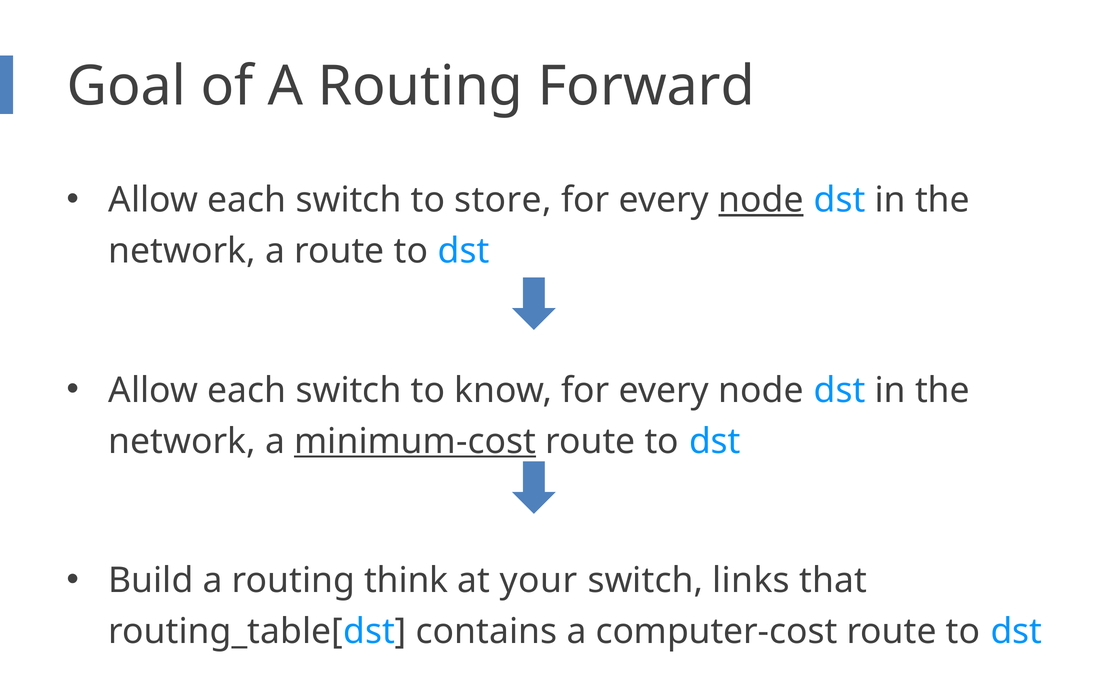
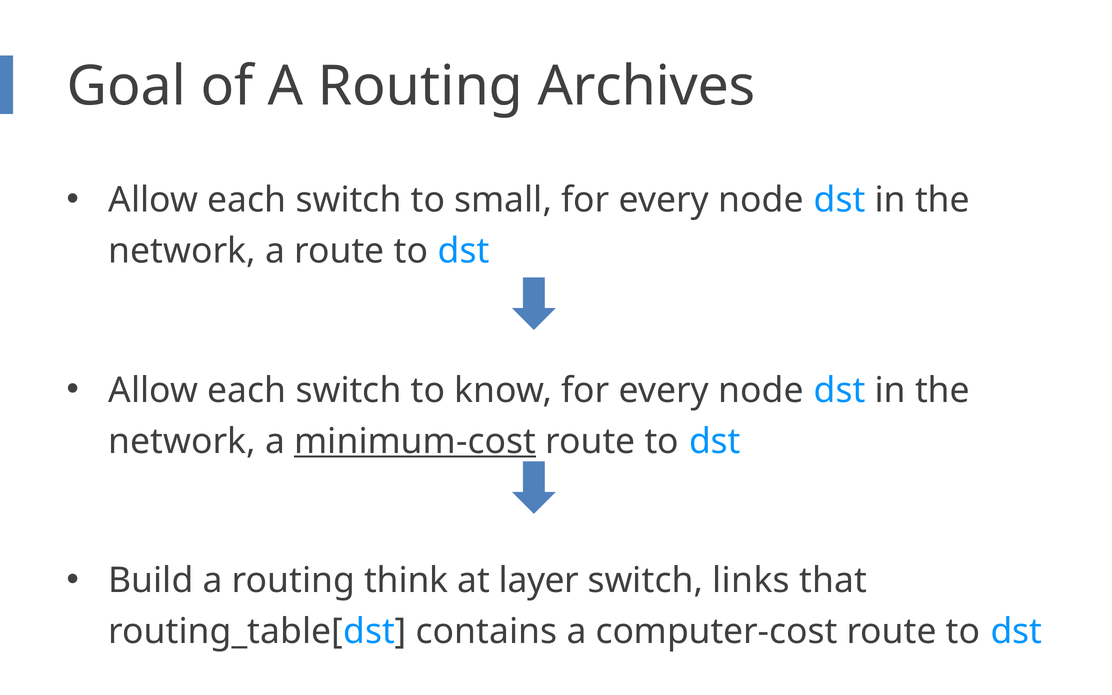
Forward: Forward -> Archives
store: store -> small
node at (761, 200) underline: present -> none
your: your -> layer
